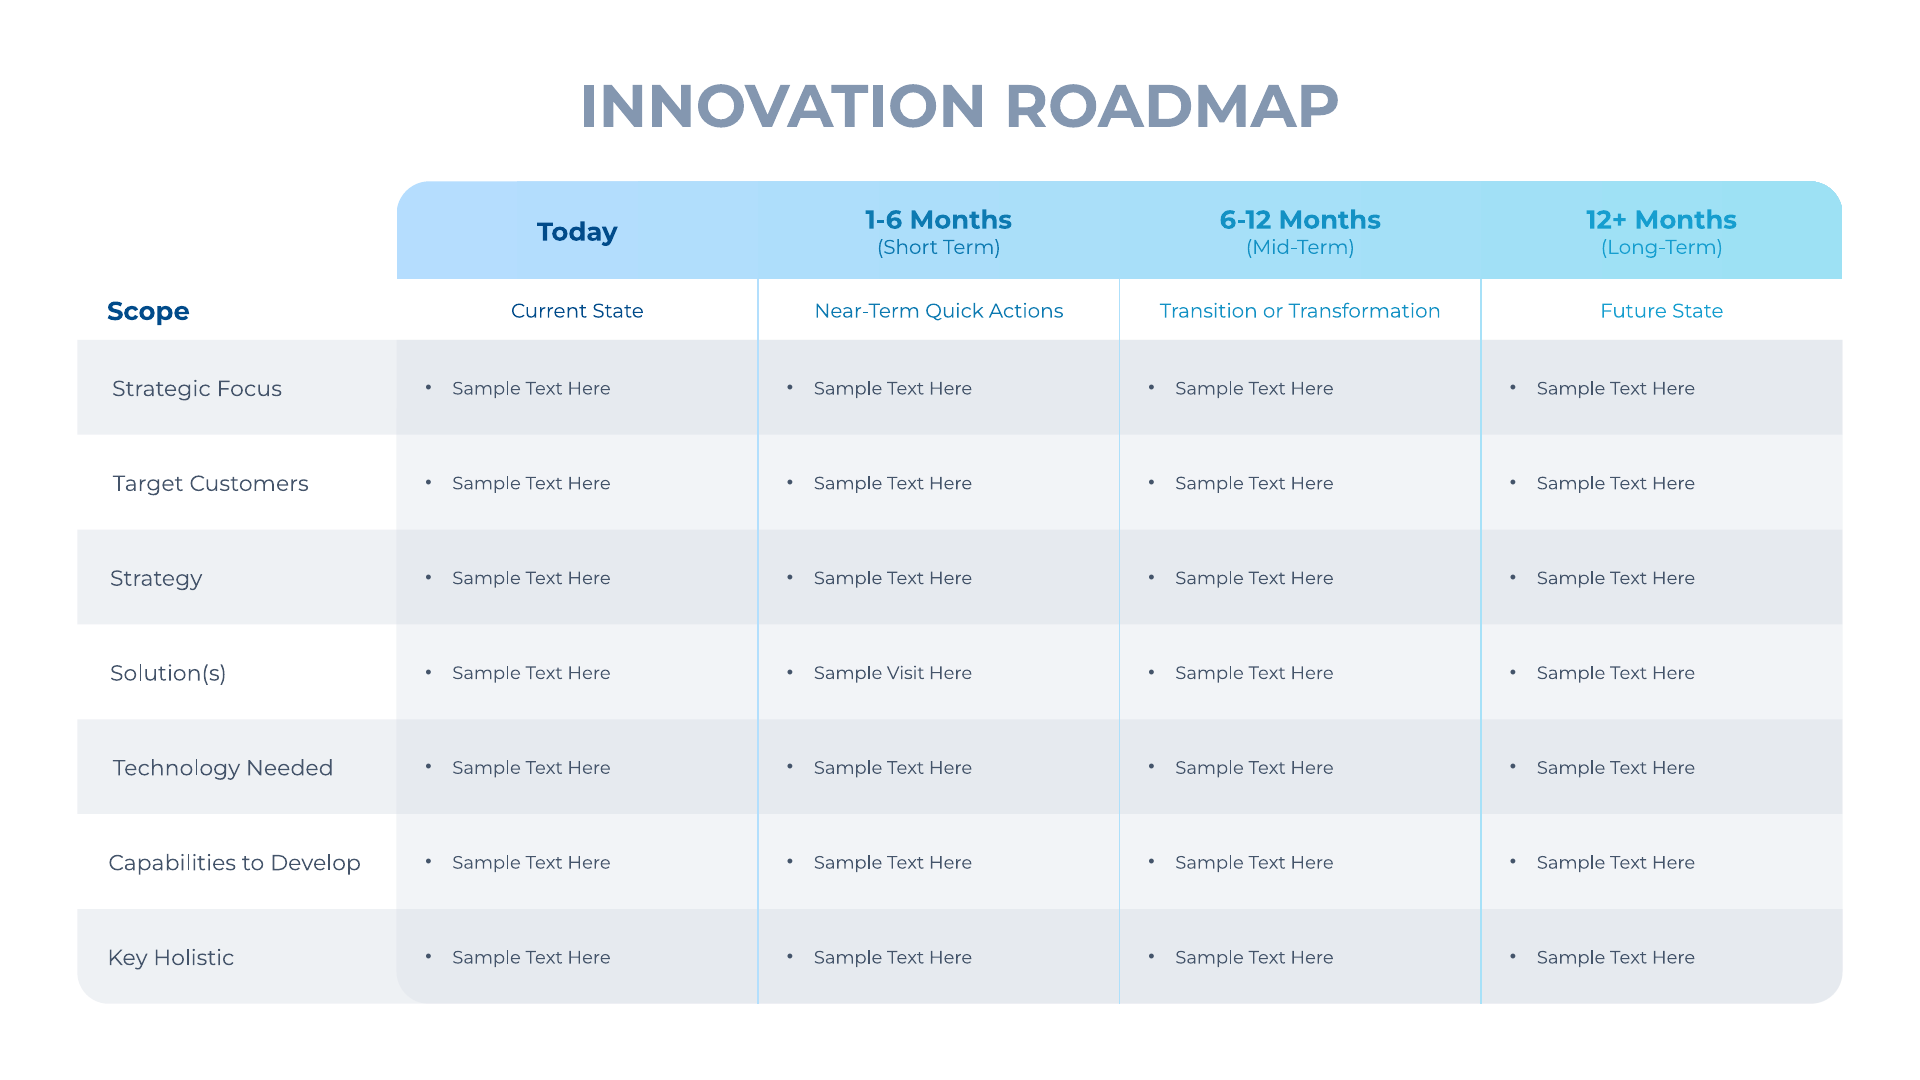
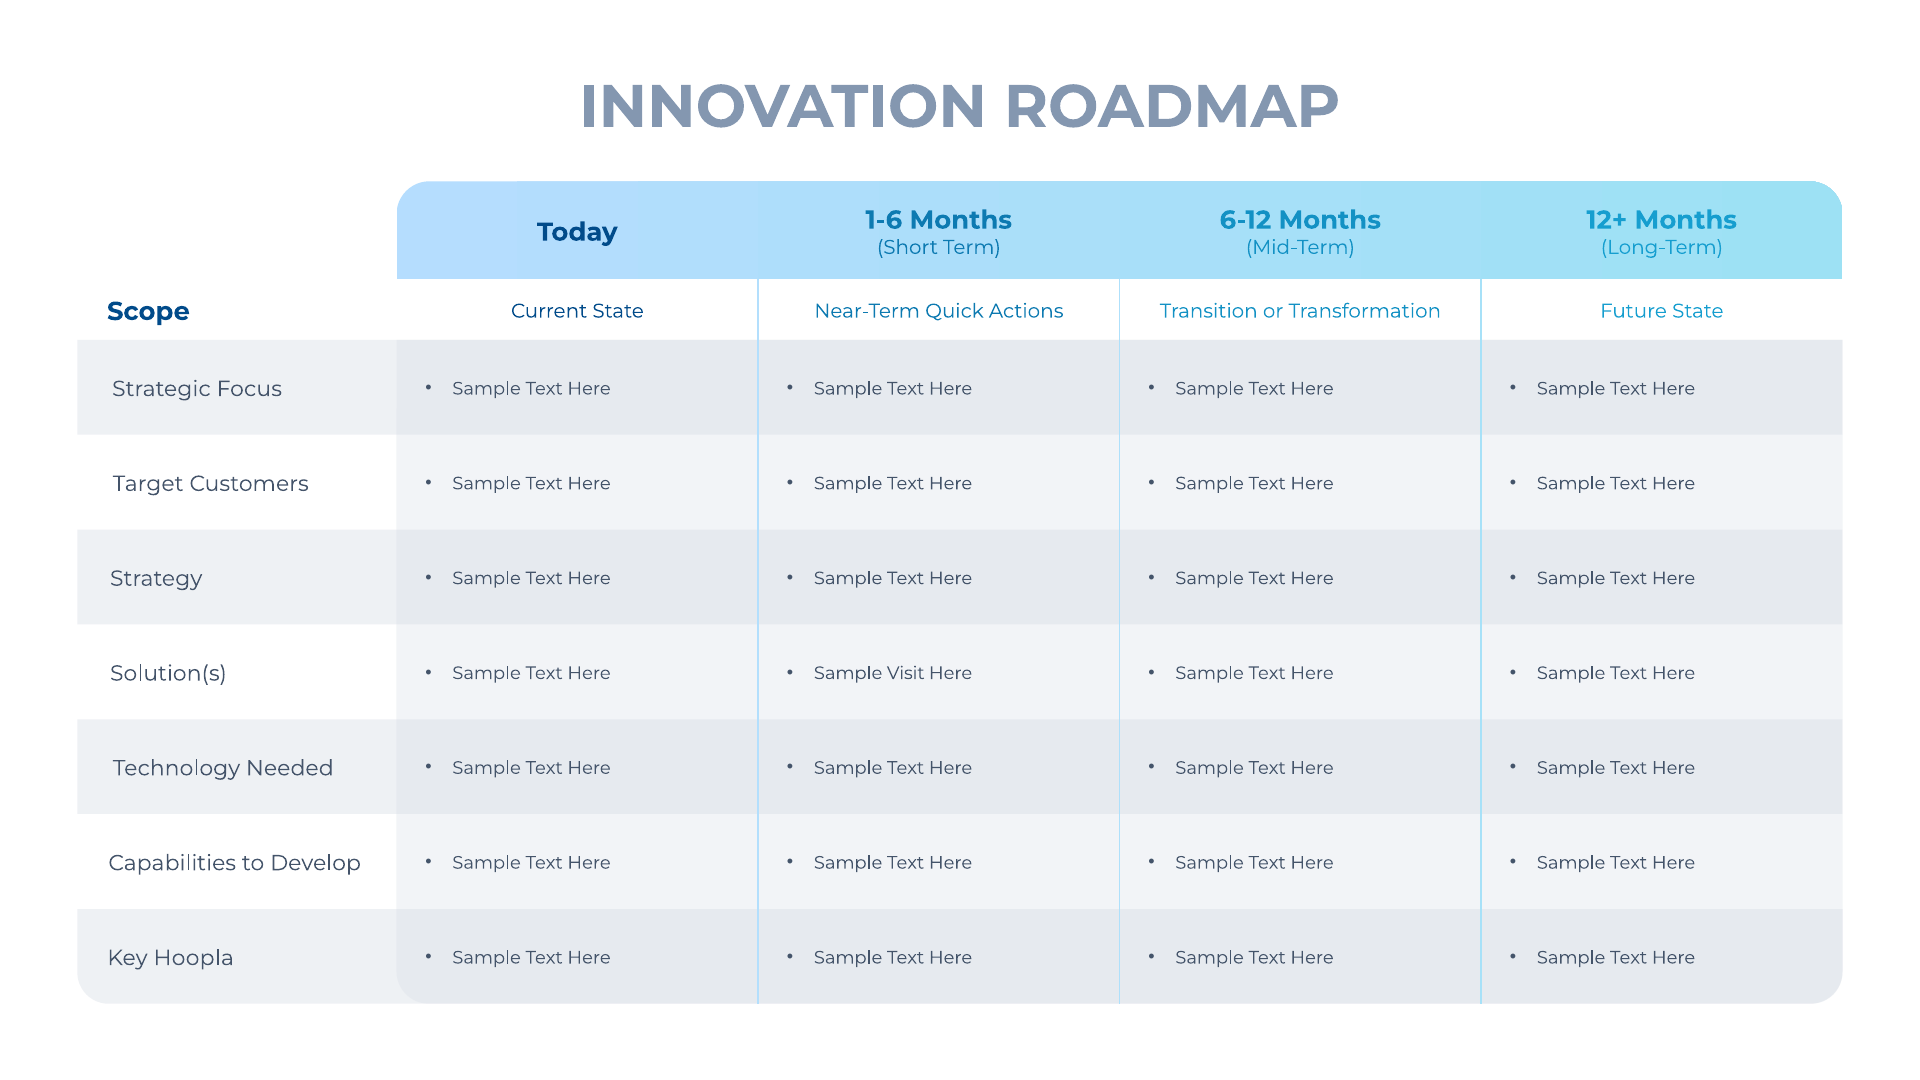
Holistic: Holistic -> Hoopla
